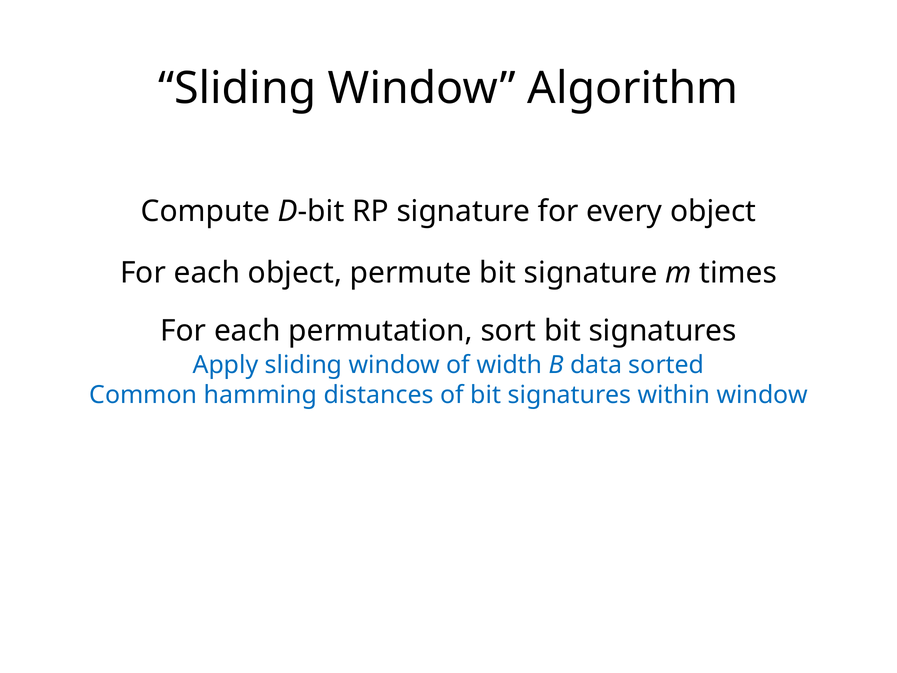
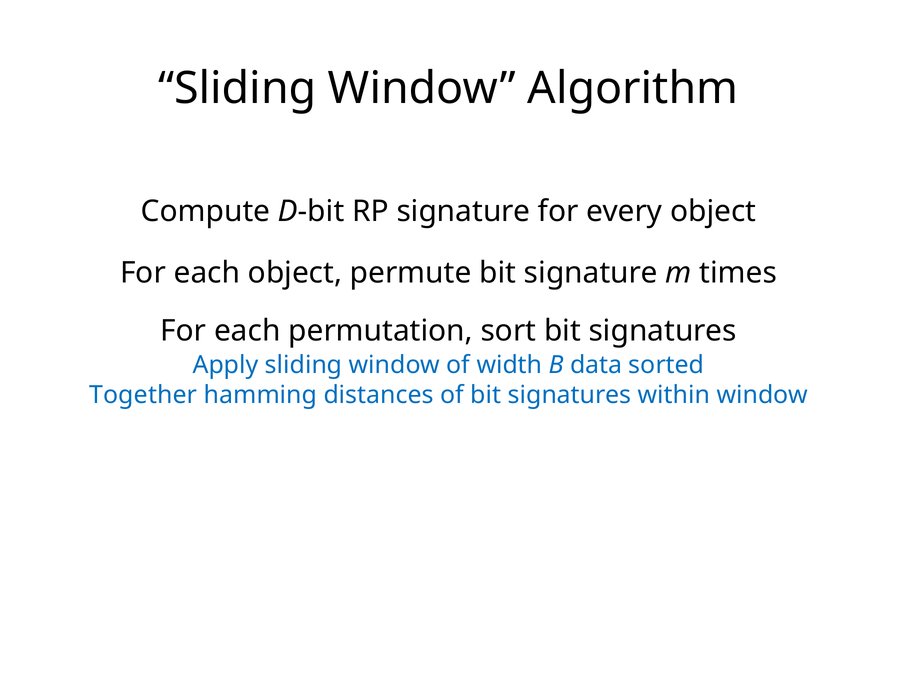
Common: Common -> Together
